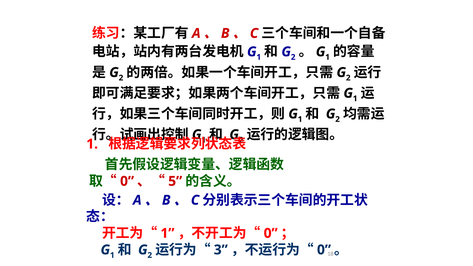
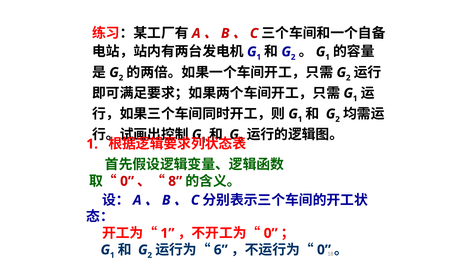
5: 5 -> 8
3: 3 -> 6
